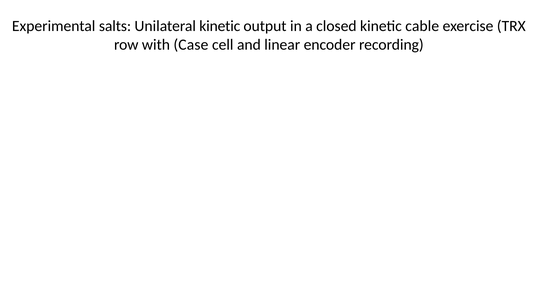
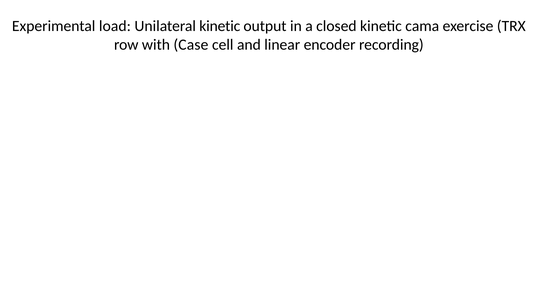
salts: salts -> load
cable: cable -> cama
